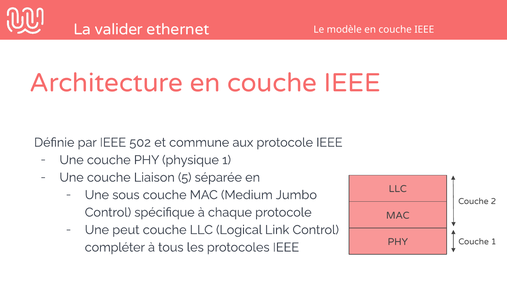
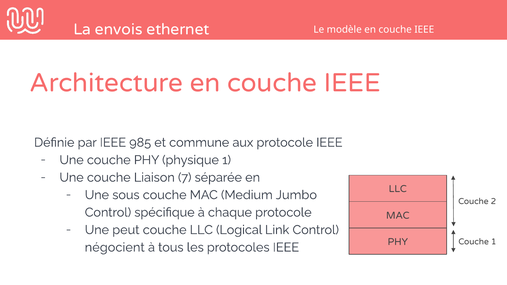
valider: valider -> envois
502: 502 -> 985
5: 5 -> 7
compléter: compléter -> négocient
